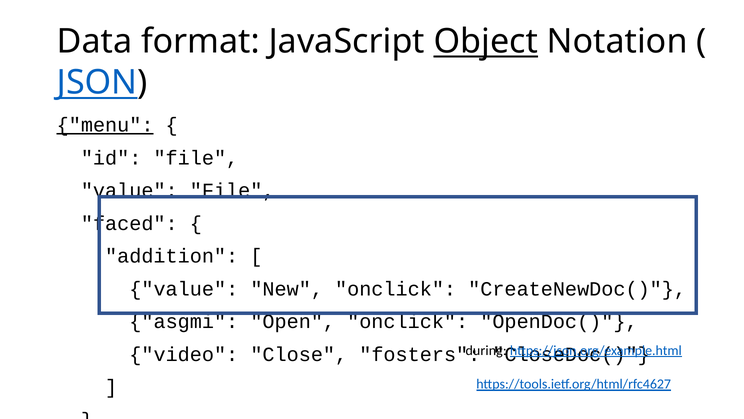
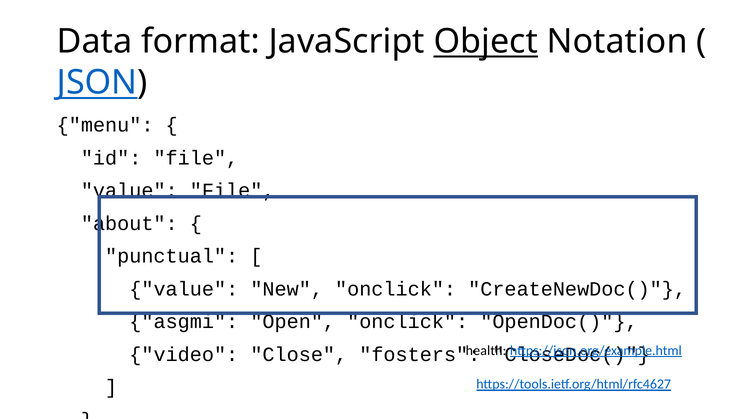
menu underline: present -> none
faced: faced -> about
addition: addition -> punctual
during: during -> health
